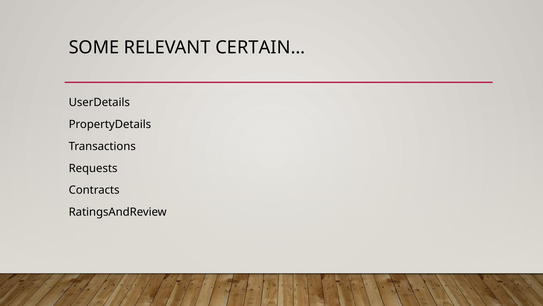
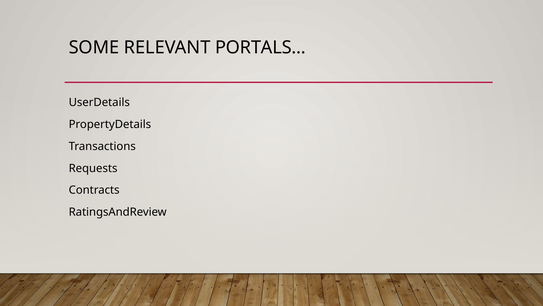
CERTAIN…: CERTAIN… -> PORTALS…
